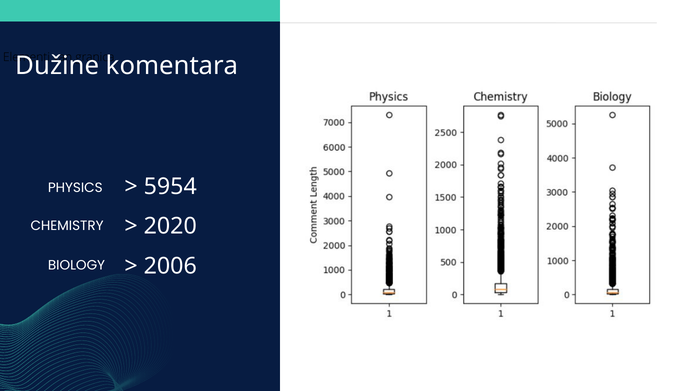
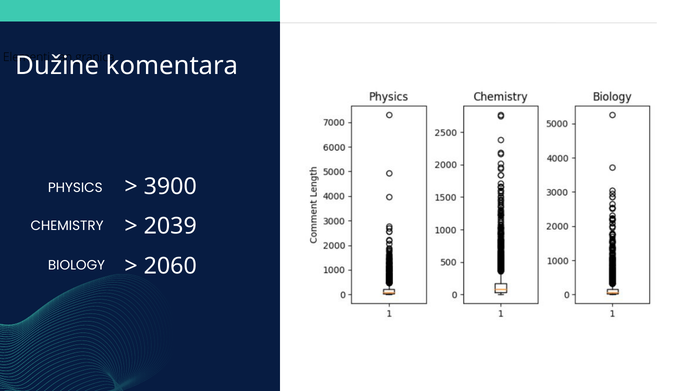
5954: 5954 -> 3900
2020: 2020 -> 2039
2006: 2006 -> 2060
